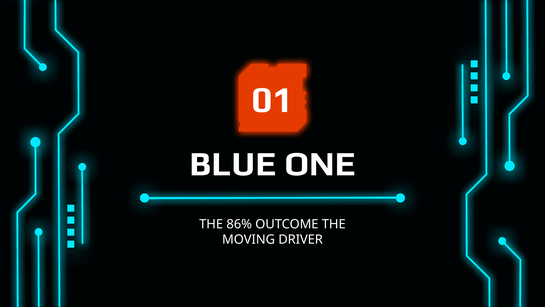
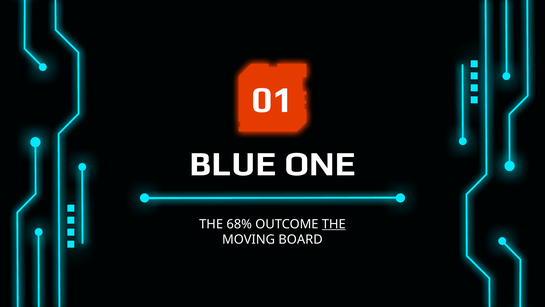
86%: 86% -> 68%
THE at (334, 224) underline: none -> present
DRIVER: DRIVER -> BOARD
